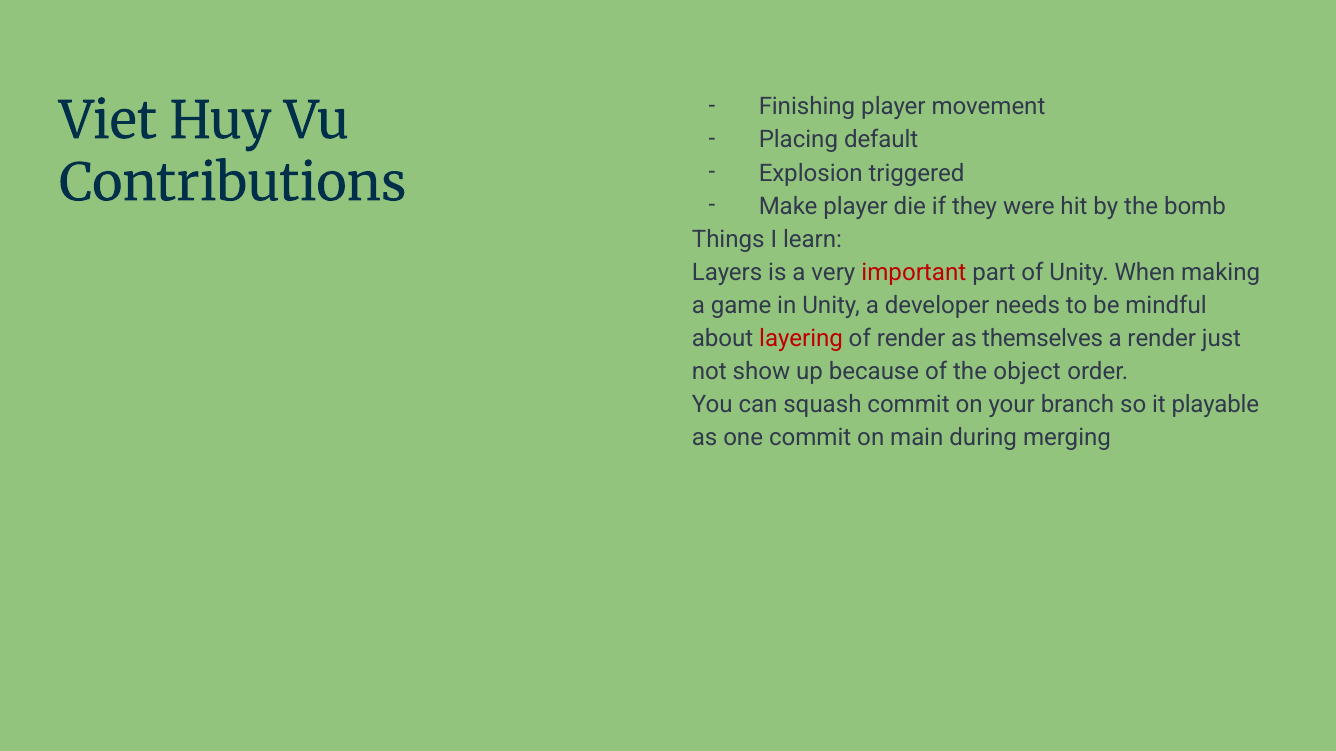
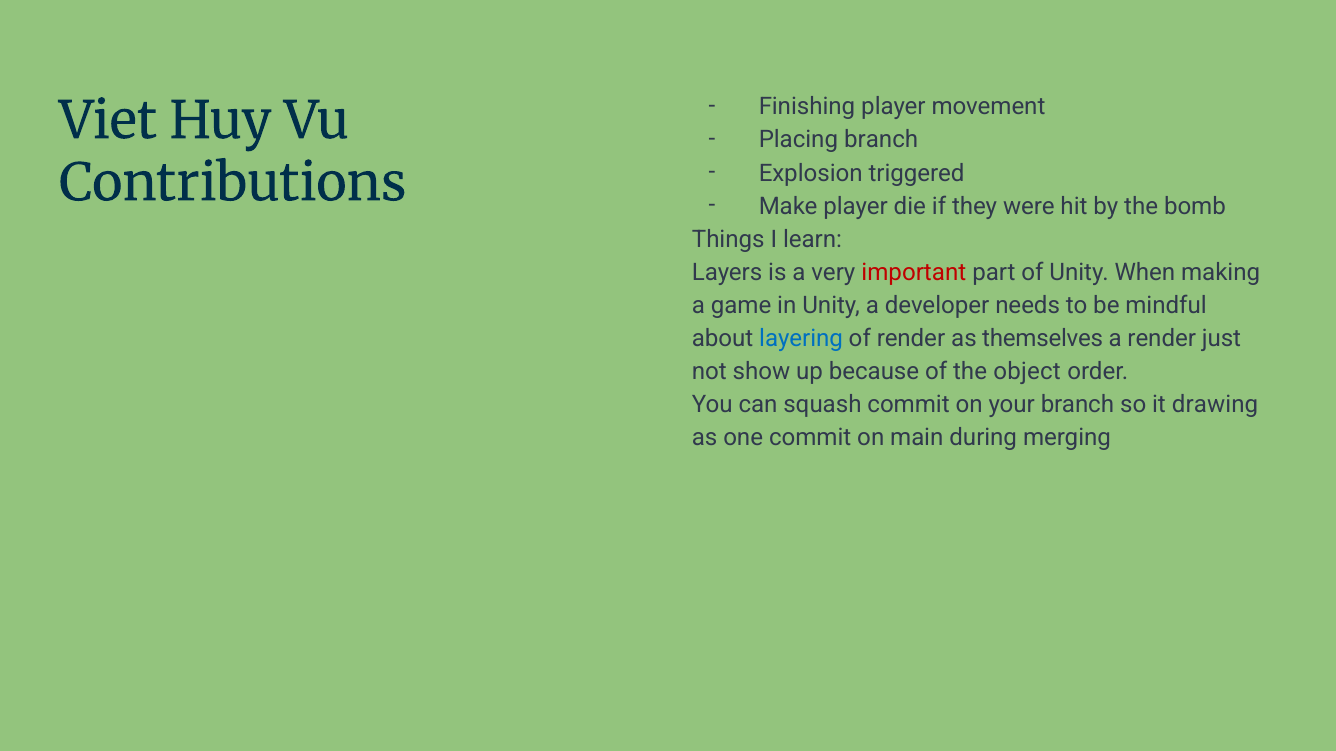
Placing default: default -> branch
layering colour: red -> blue
playable: playable -> drawing
